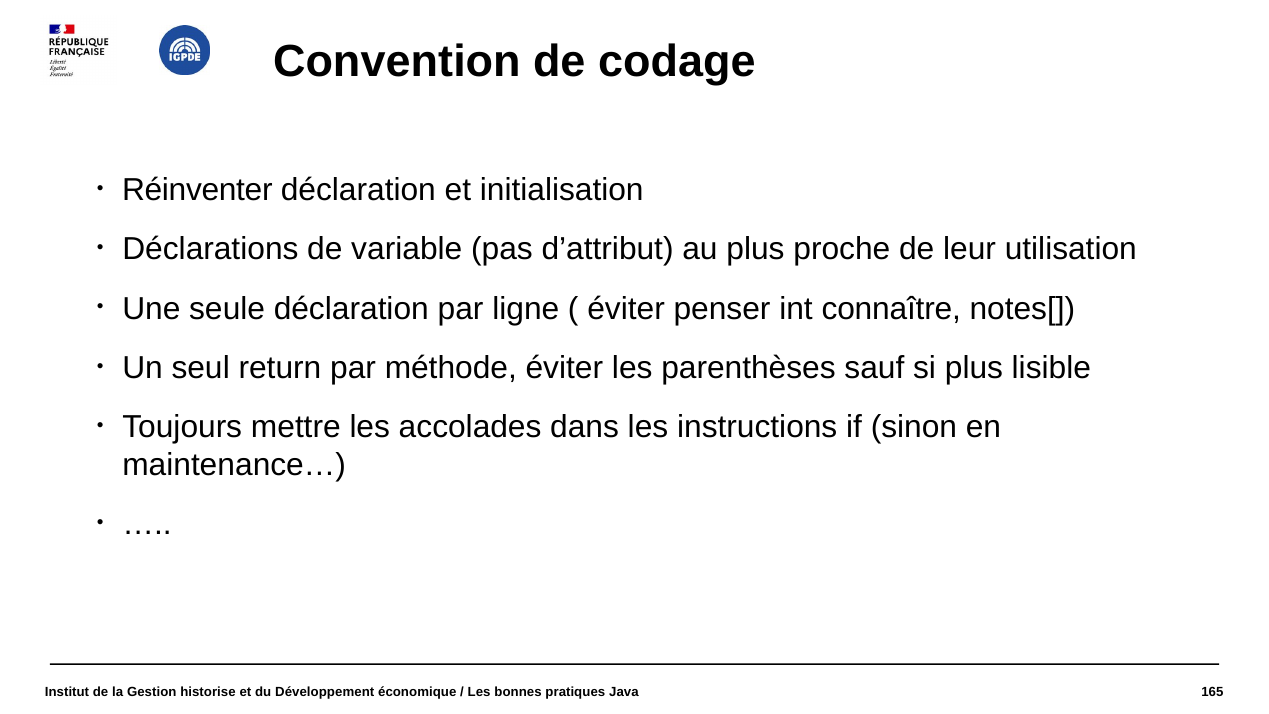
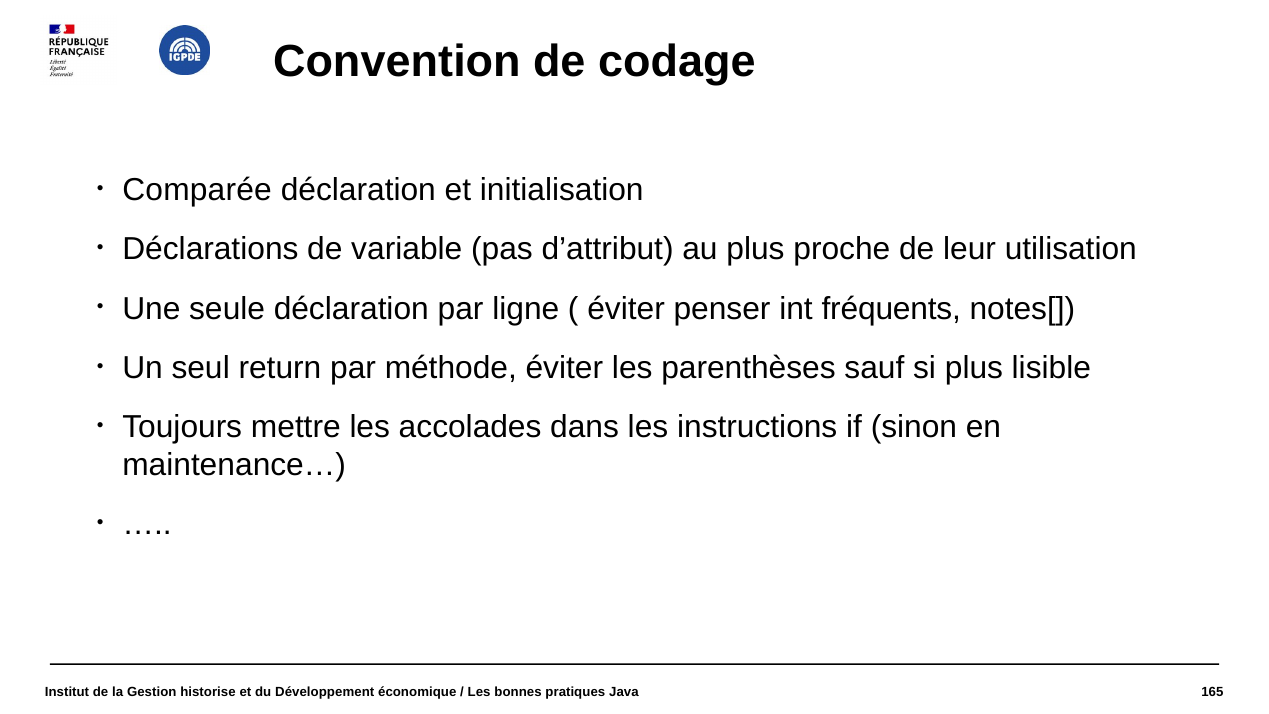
Réinventer: Réinventer -> Comparée
connaître: connaître -> fréquents
